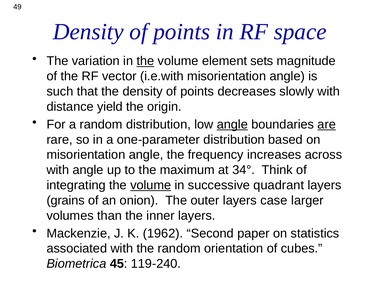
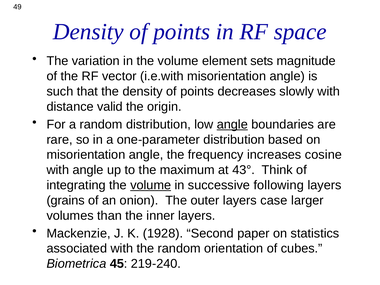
the at (145, 61) underline: present -> none
yield: yield -> valid
are underline: present -> none
across: across -> cosine
34°: 34° -> 43°
quadrant: quadrant -> following
1962: 1962 -> 1928
119-240: 119-240 -> 219-240
